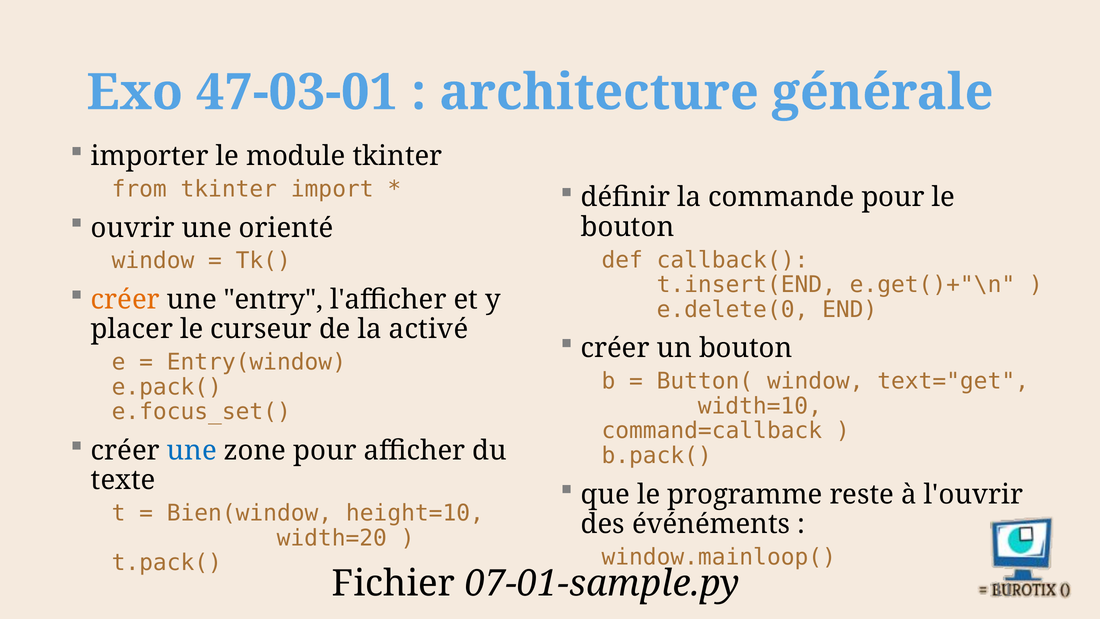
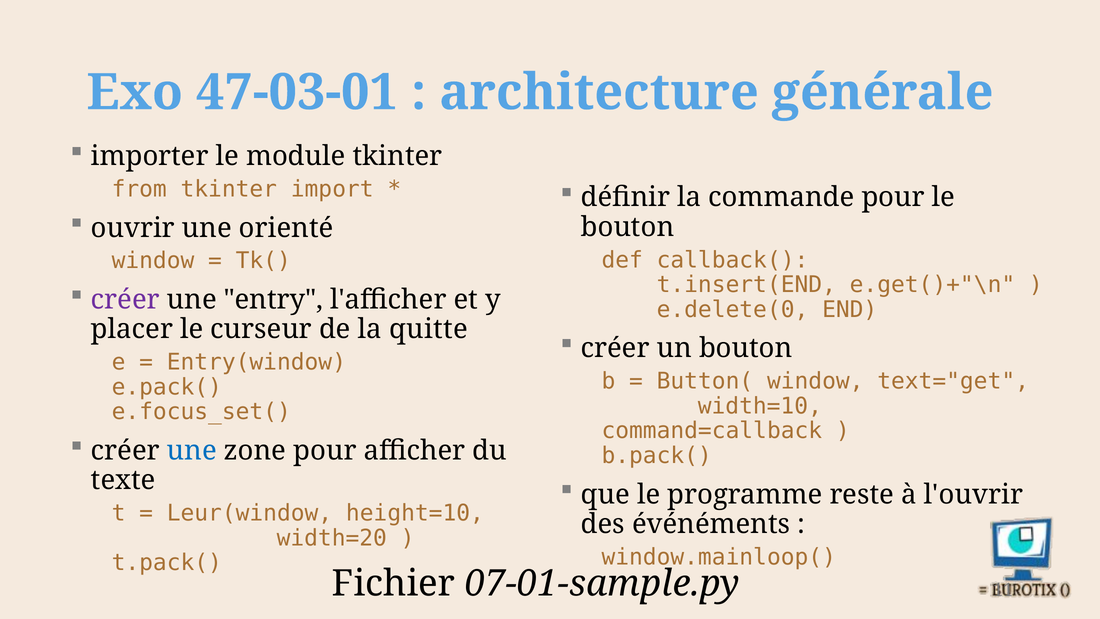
créer at (125, 300) colour: orange -> purple
activé: activé -> quitte
Bien(window: Bien(window -> Leur(window
